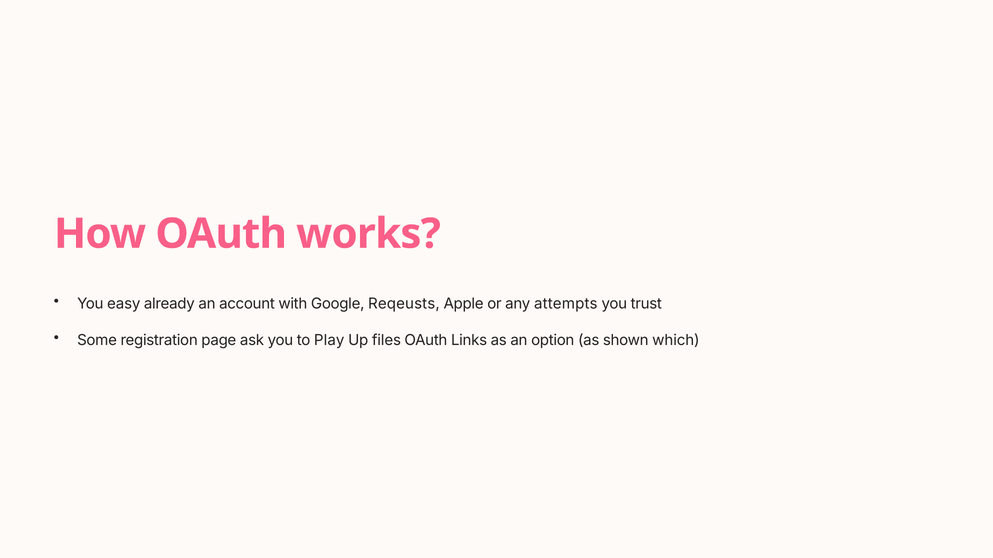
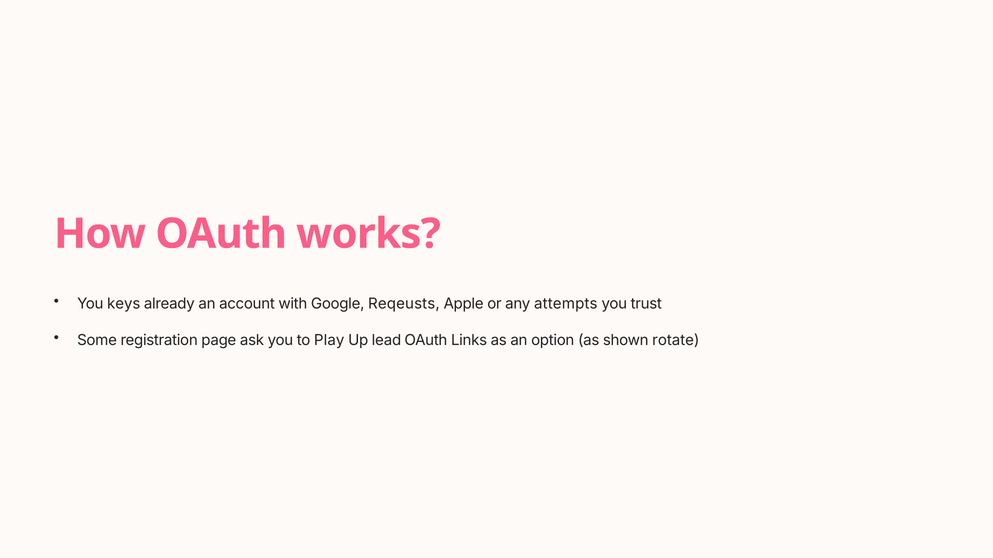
easy: easy -> keys
files: files -> lead
which: which -> rotate
